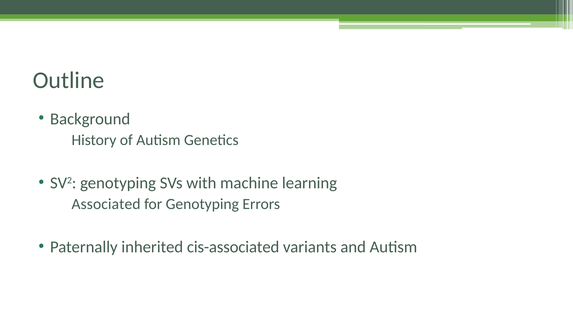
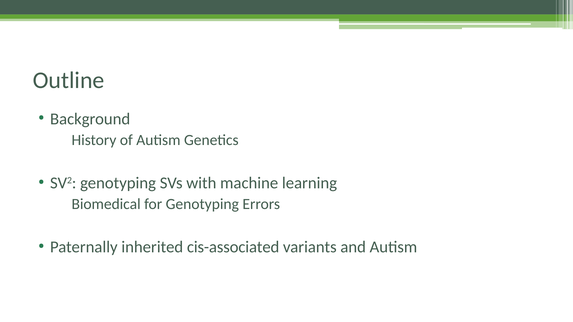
Associated: Associated -> Biomedical
